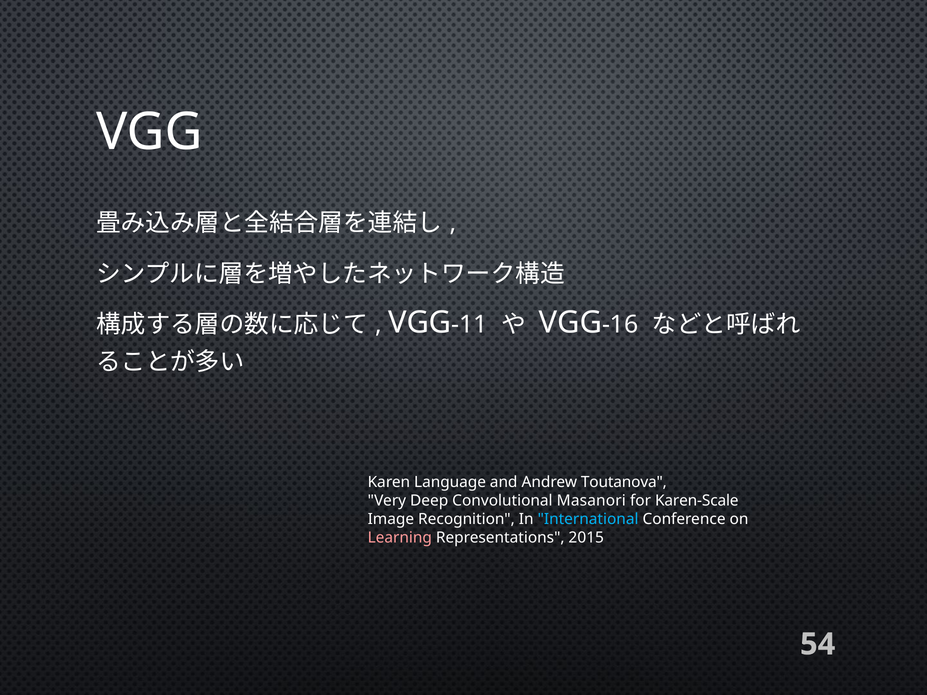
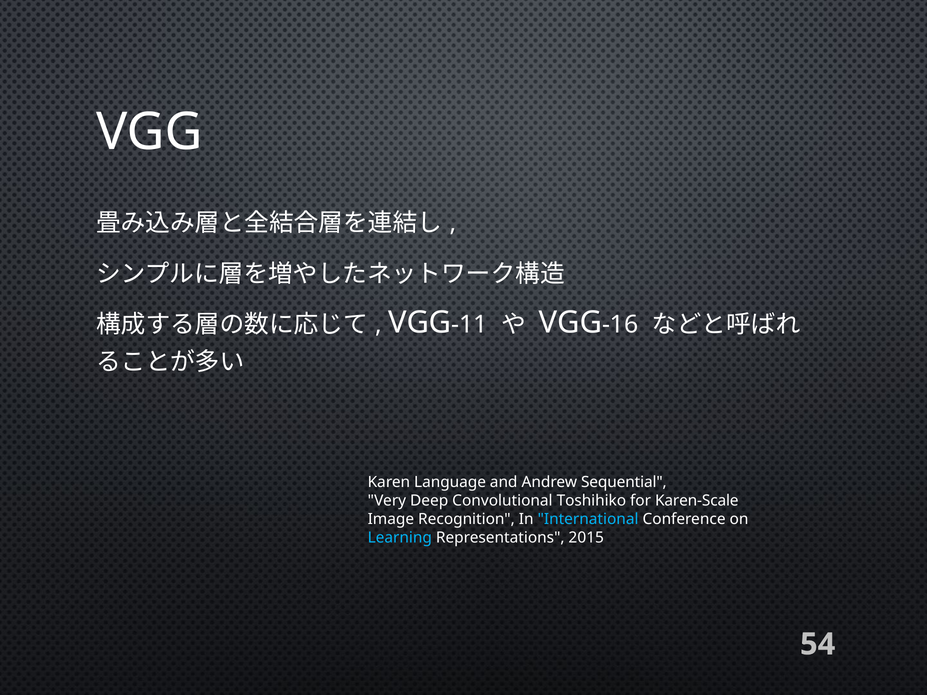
Toutanova: Toutanova -> Sequential
Masanori: Masanori -> Toshihiko
Learning colour: pink -> light blue
